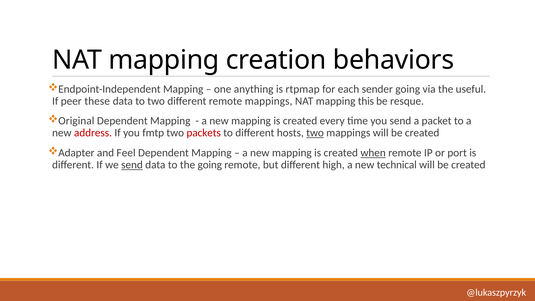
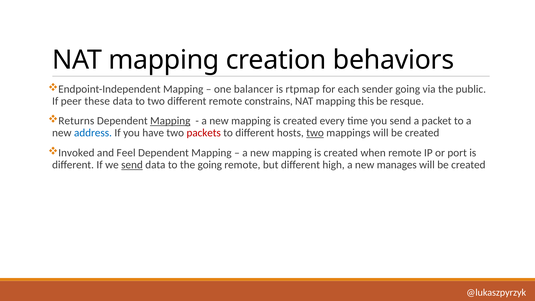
anything: anything -> balancer
useful: useful -> public
remote mappings: mappings -> constrains
Original: Original -> Returns
Mapping at (170, 121) underline: none -> present
address colour: red -> blue
fmtp: fmtp -> have
Adapter: Adapter -> Invoked
when underline: present -> none
technical: technical -> manages
